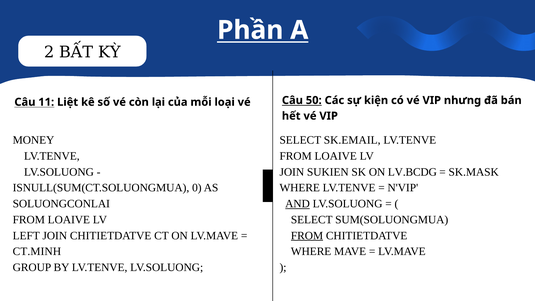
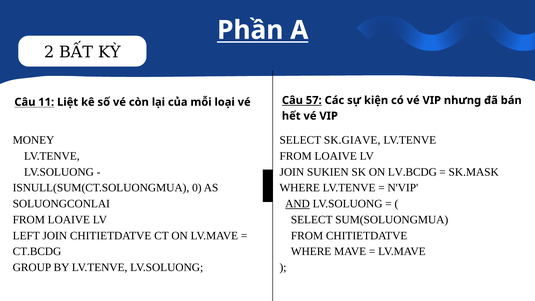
50: 50 -> 57
SK.EMAIL: SK.EMAIL -> SK.GIAVE
FROM at (307, 236) underline: present -> none
CT.MINH: CT.MINH -> CT.BCDG
